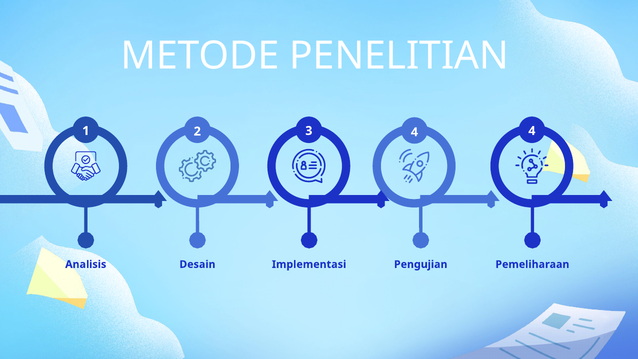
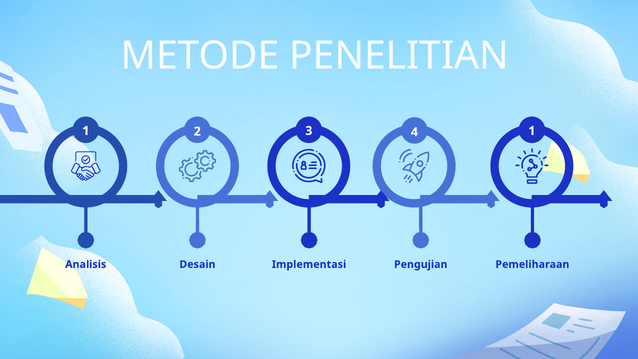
3 4: 4 -> 1
